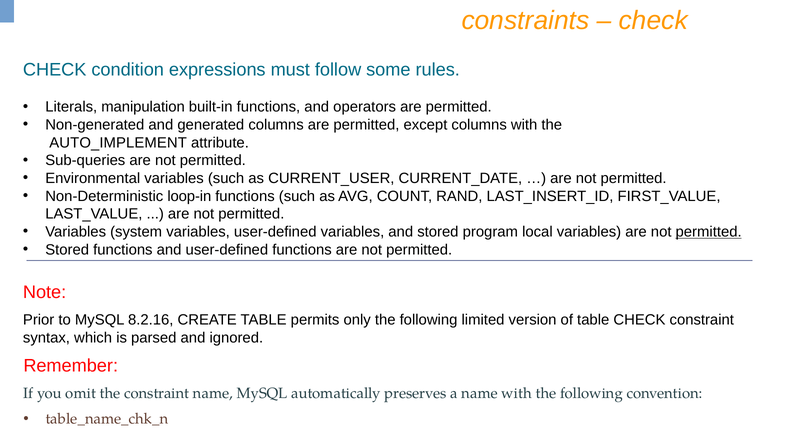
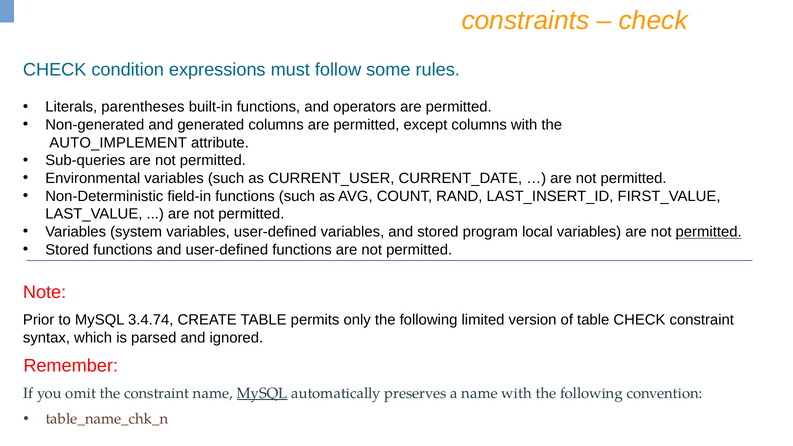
manipulation: manipulation -> parentheses
loop-in: loop-in -> field-in
8.2.16: 8.2.16 -> 3.4.74
MySQL at (262, 393) underline: none -> present
